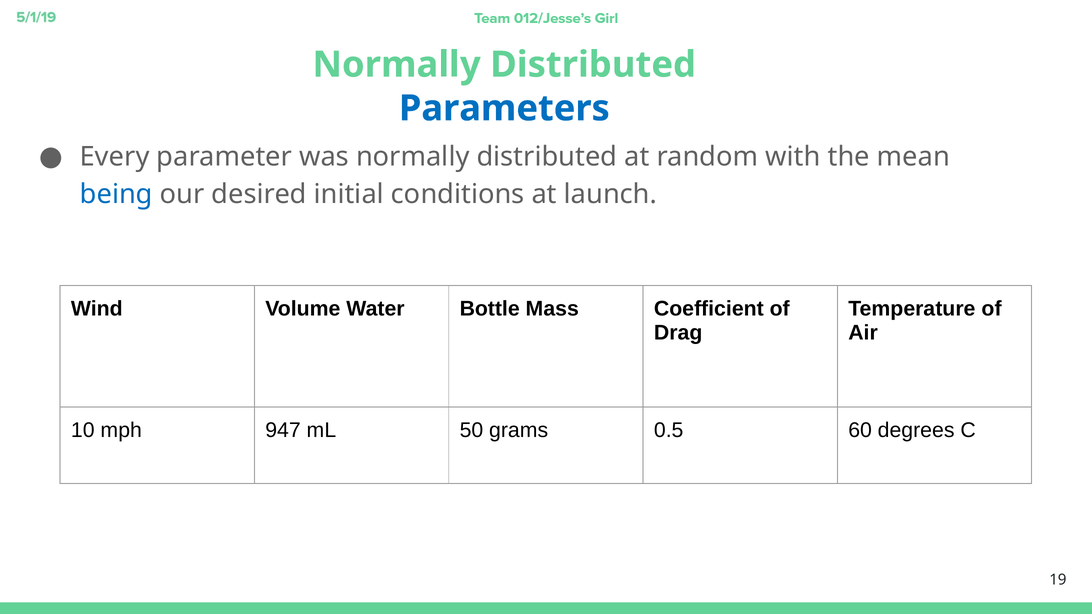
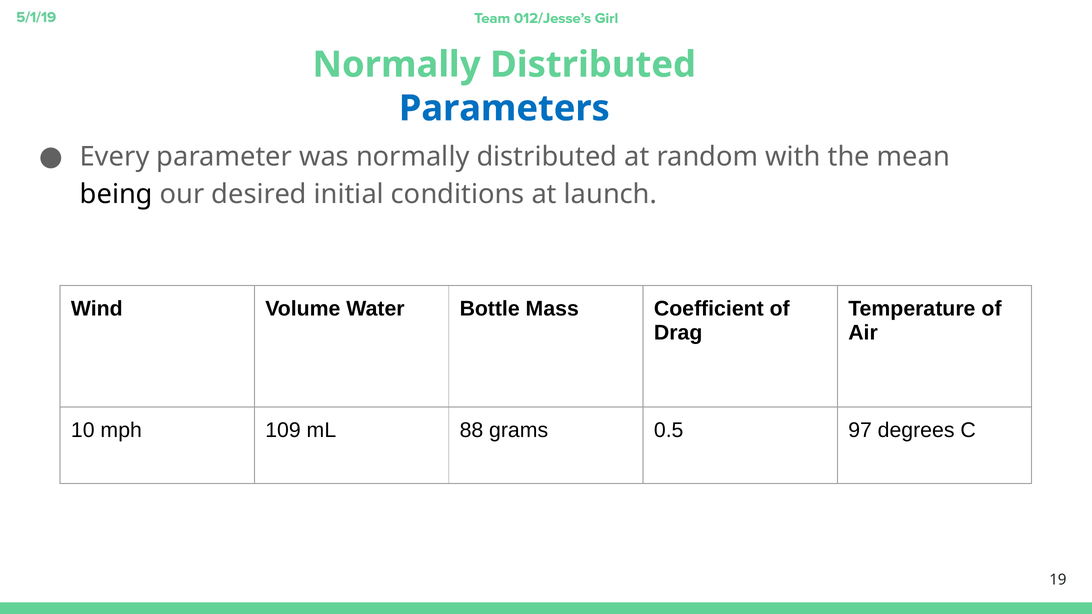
being colour: blue -> black
947: 947 -> 109
50: 50 -> 88
60: 60 -> 97
